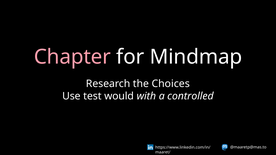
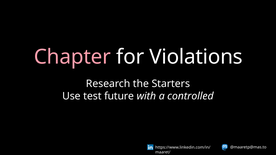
Mindmap: Mindmap -> Violations
Choices: Choices -> Starters
would: would -> future
